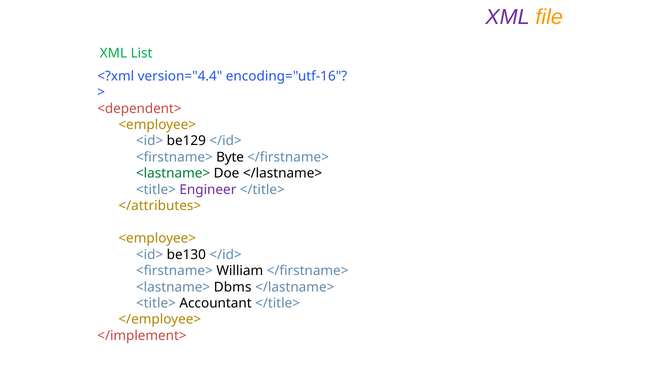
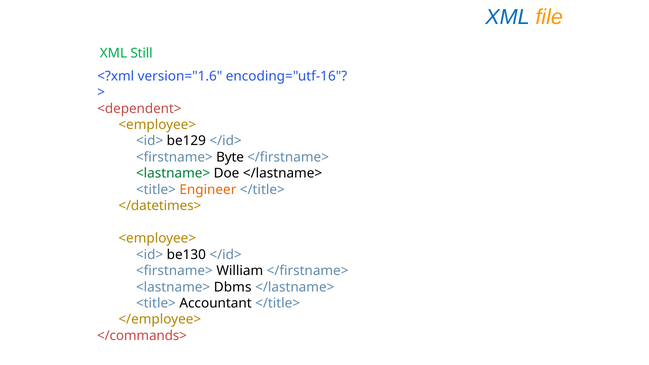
XML at (507, 17) colour: purple -> blue
List: List -> Still
version="4.4: version="4.4 -> version="1.6
Engineer colour: purple -> orange
</attributes>: </attributes> -> </datetimes>
</implement>: </implement> -> </commands>
